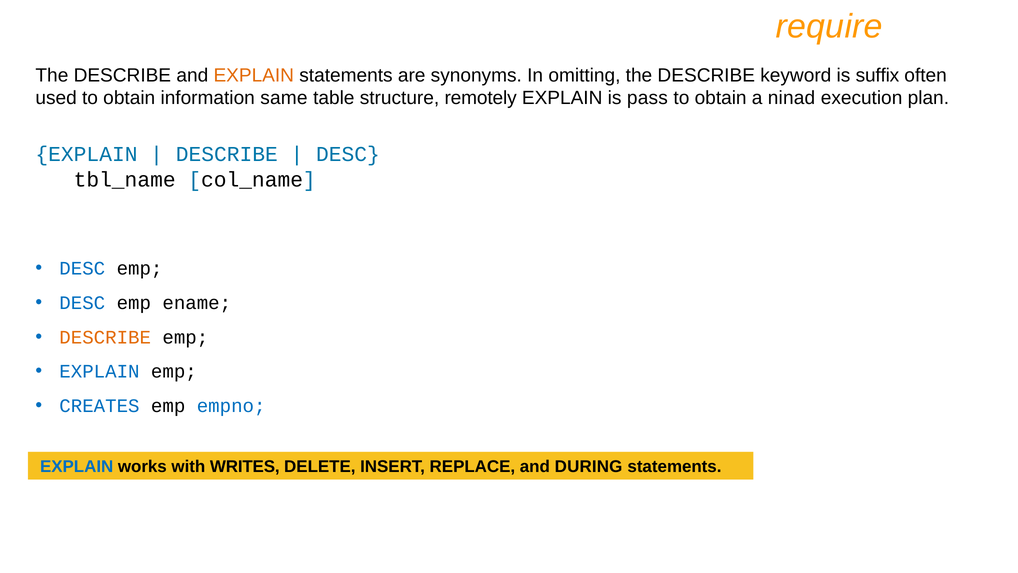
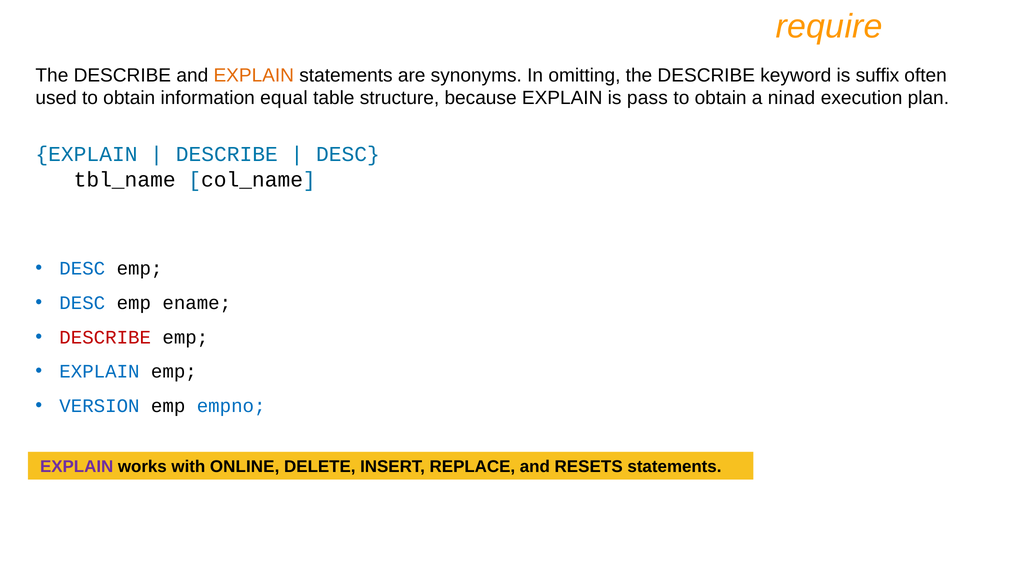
same: same -> equal
remotely: remotely -> because
DESCRIBE at (105, 337) colour: orange -> red
CREATES: CREATES -> VERSION
EXPLAIN at (77, 467) colour: blue -> purple
WRITES: WRITES -> ONLINE
DURING: DURING -> RESETS
